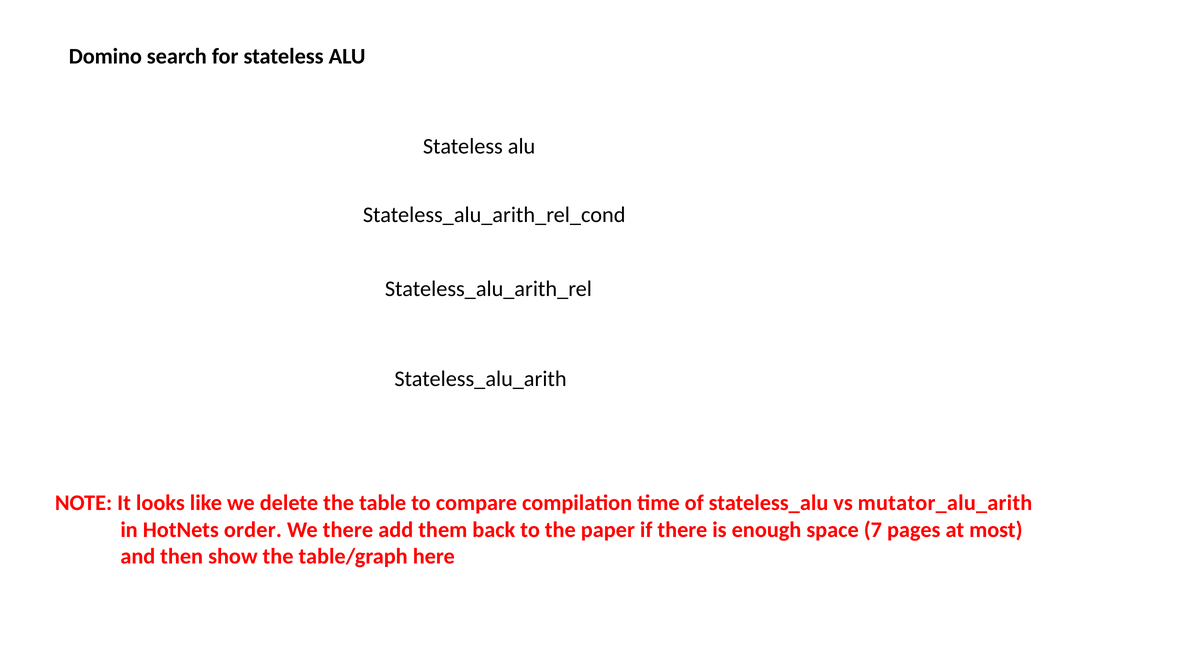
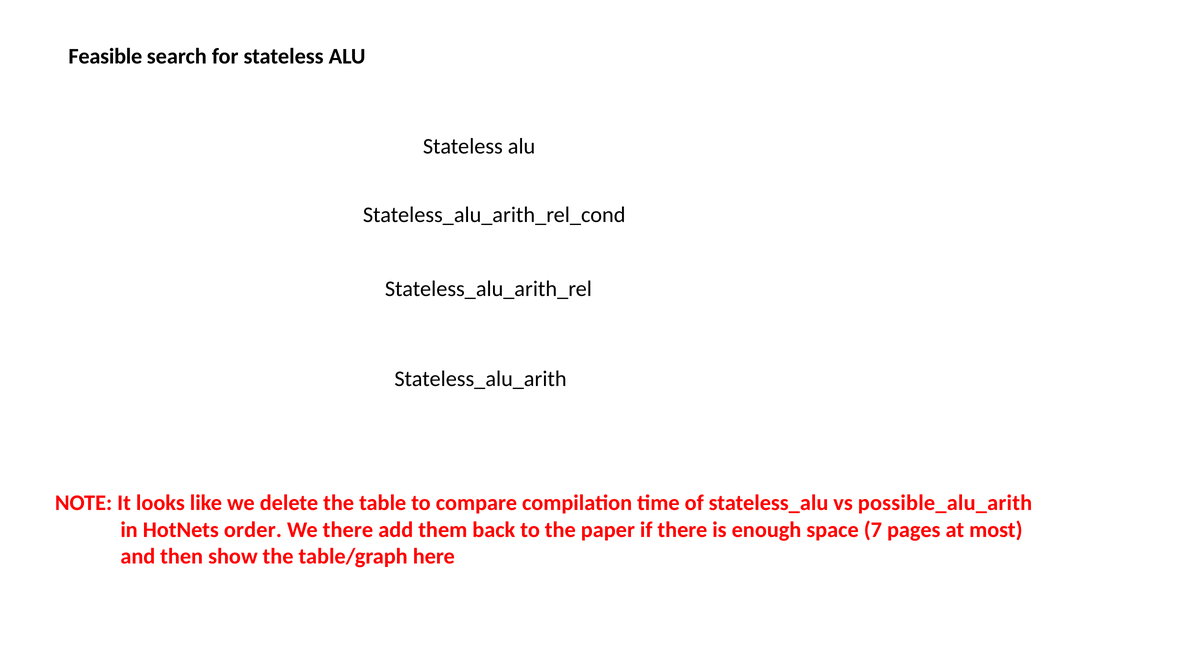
Domino: Domino -> Feasible
mutator_alu_arith: mutator_alu_arith -> possible_alu_arith
